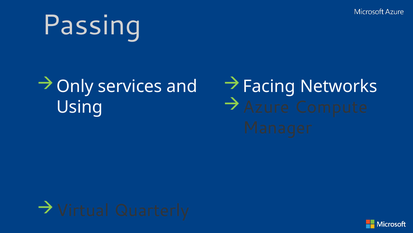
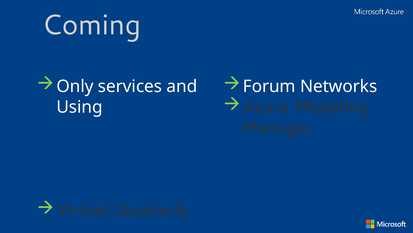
Passing: Passing -> Coming
Facing: Facing -> Forum
Compute: Compute -> Modeling
